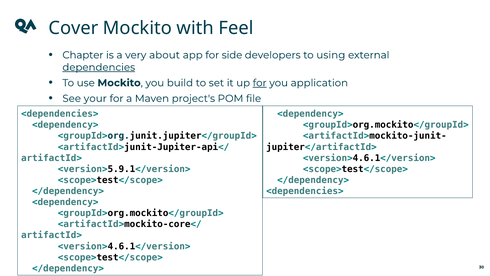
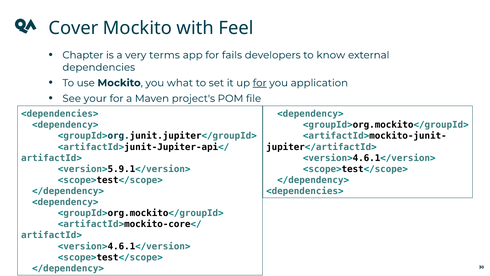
about: about -> terms
side: side -> fails
using: using -> know
dependencies underline: present -> none
build: build -> what
